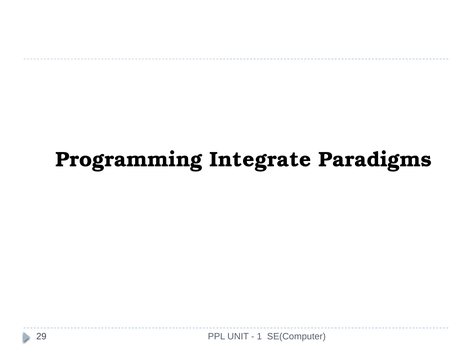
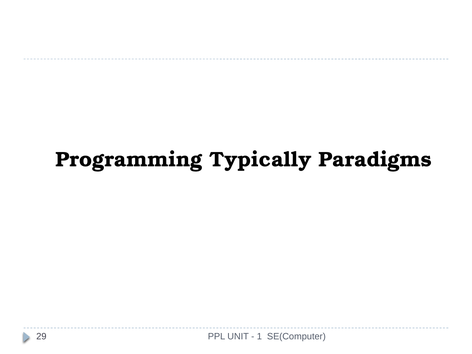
Integrate: Integrate -> Typically
